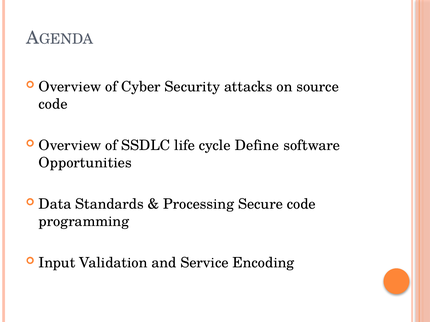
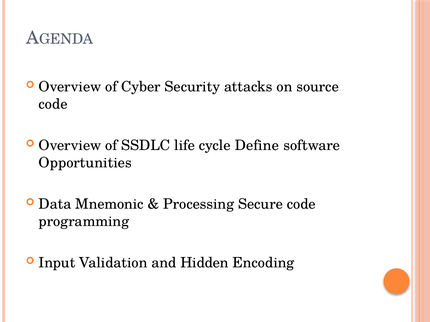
Standards: Standards -> Mnemonic
Service: Service -> Hidden
